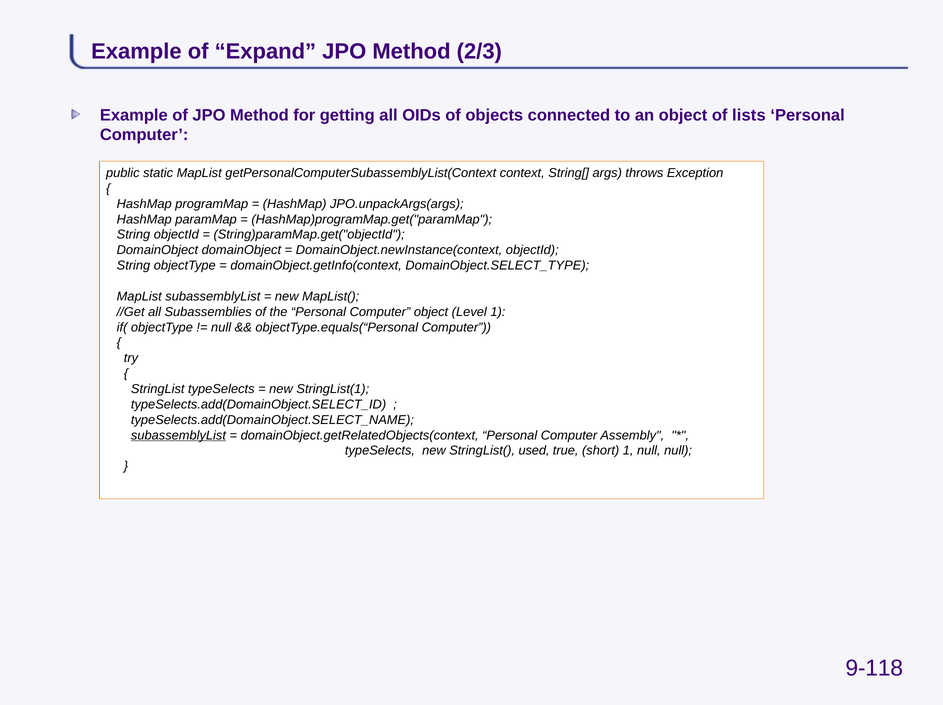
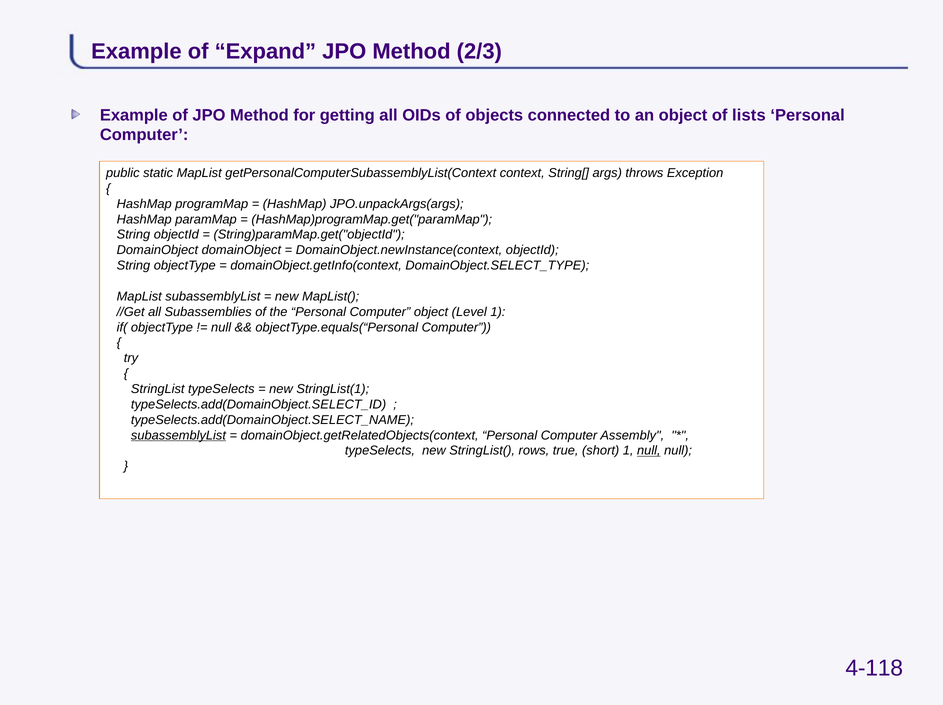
used: used -> rows
null at (649, 450) underline: none -> present
9-118: 9-118 -> 4-118
